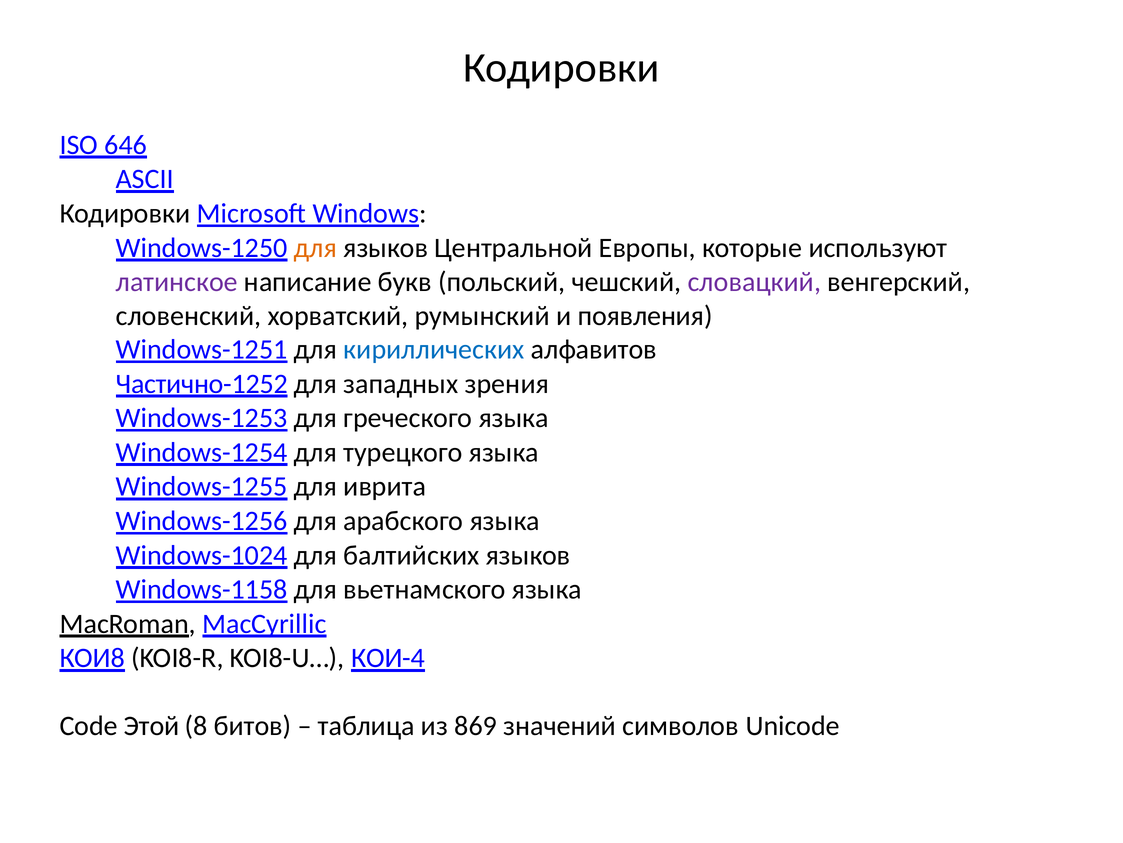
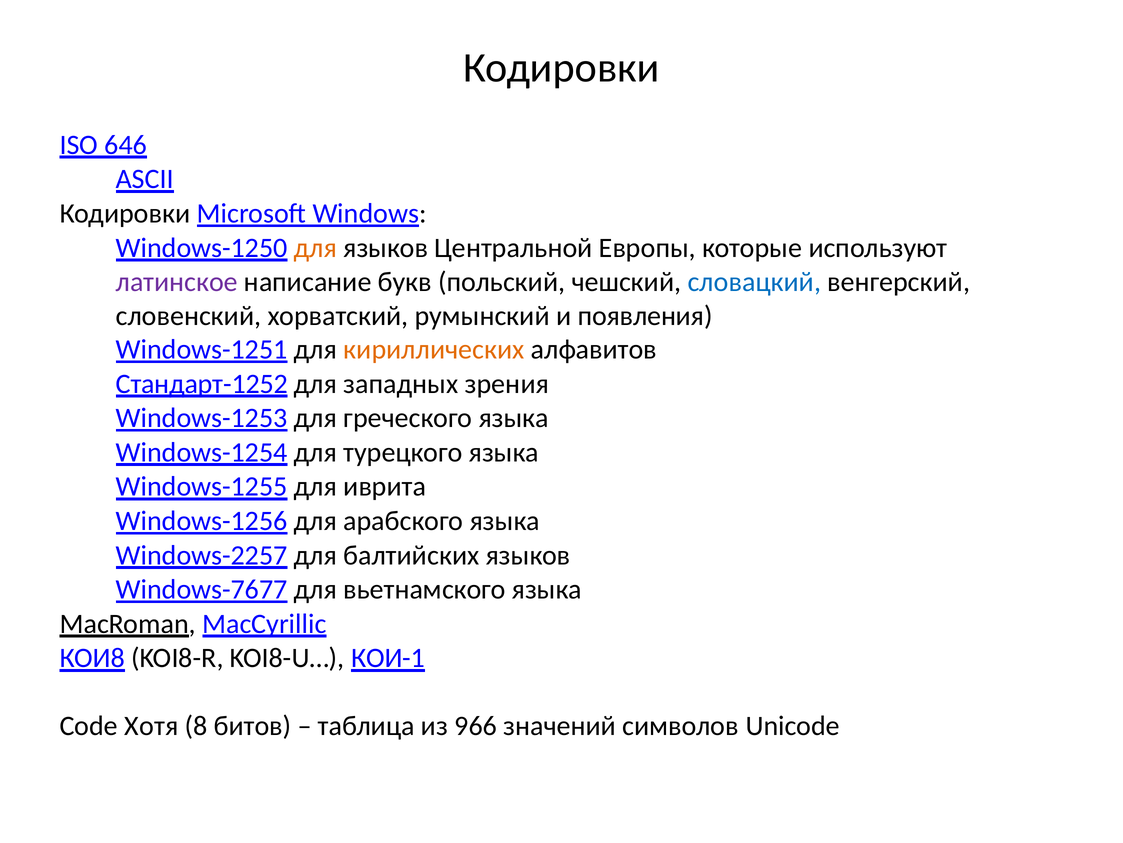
словацкий colour: purple -> blue
кириллических colour: blue -> orange
Частично-1252: Частично-1252 -> Стандарт-1252
Windows-1024: Windows-1024 -> Windows-2257
Windows-1158: Windows-1158 -> Windows-7677
КОИ-4: КОИ-4 -> КОИ-1
Этой: Этой -> Хотя
869: 869 -> 966
